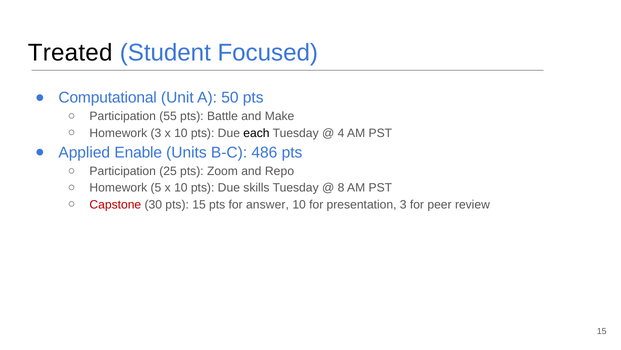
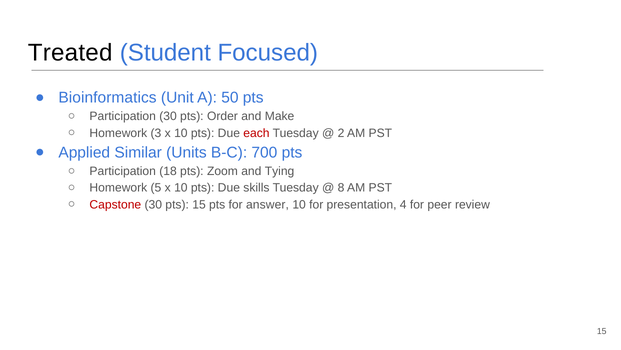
Computational: Computational -> Bioinformatics
Participation 55: 55 -> 30
Battle: Battle -> Order
each colour: black -> red
4: 4 -> 2
Enable: Enable -> Similar
486: 486 -> 700
25: 25 -> 18
Repo: Repo -> Tying
presentation 3: 3 -> 4
